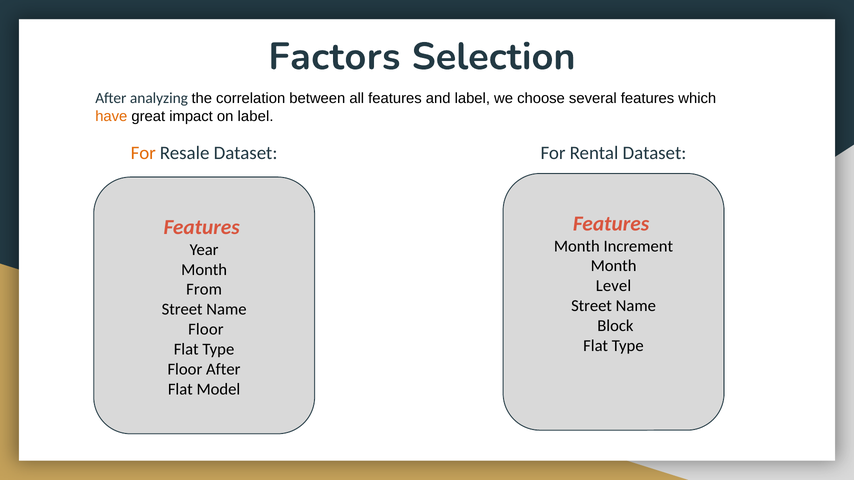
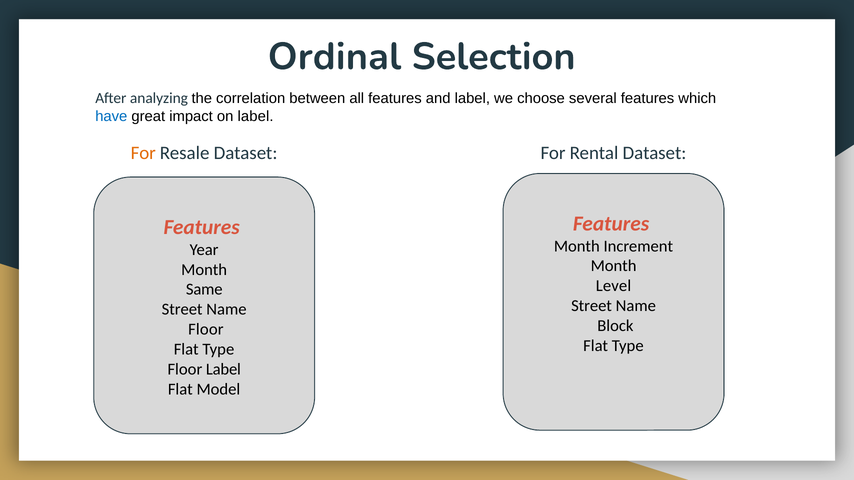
Factors: Factors -> Ordinal
have colour: orange -> blue
From: From -> Same
Floor After: After -> Label
